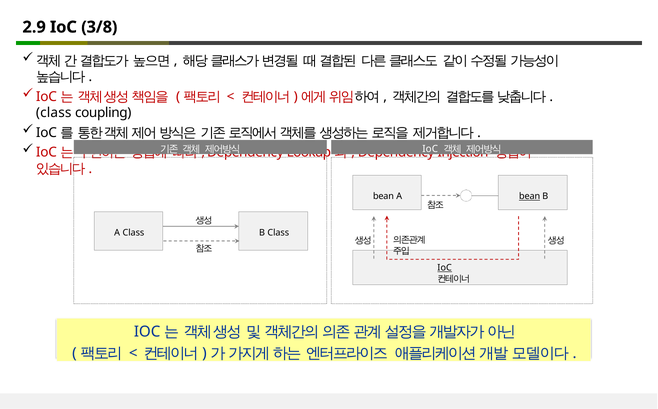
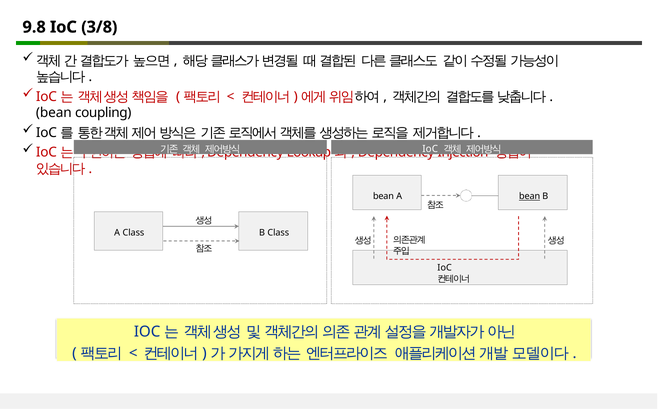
2.9: 2.9 -> 9.8
class at (54, 113): class -> bean
IoC at (445, 267) underline: present -> none
